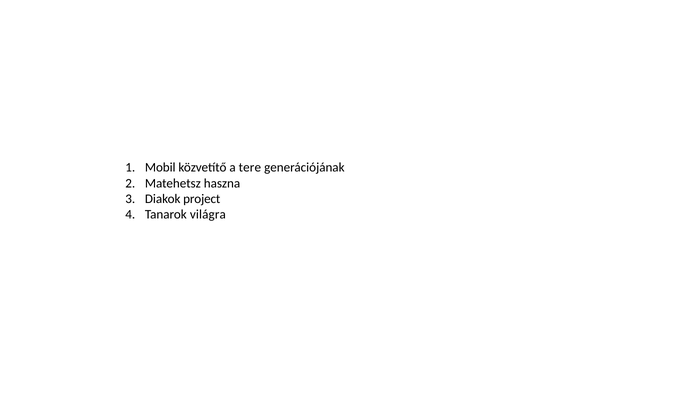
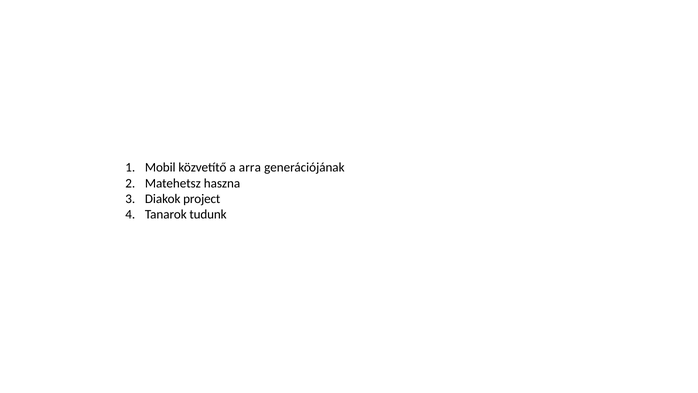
tere: tere -> arra
világra: világra -> tudunk
